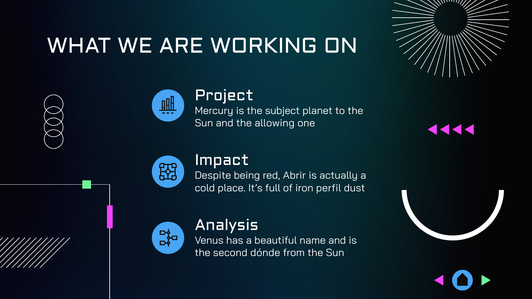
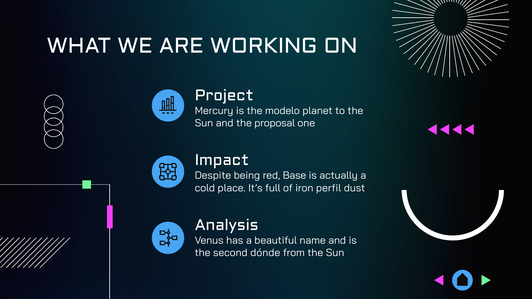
subject: subject -> modelo
allowing: allowing -> proposal
Abrir: Abrir -> Base
